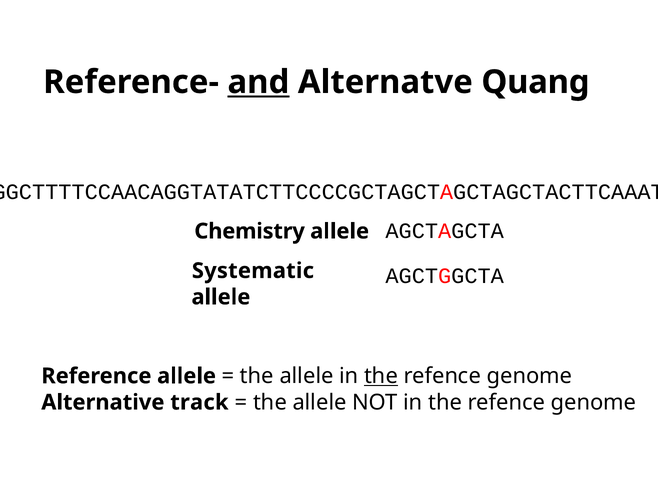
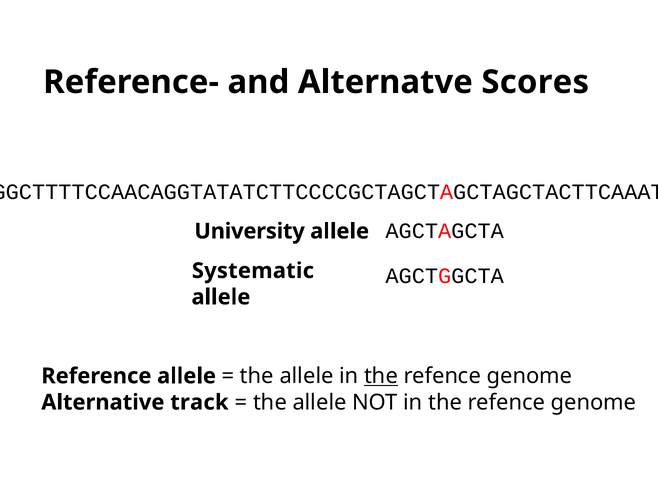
and underline: present -> none
Quang: Quang -> Scores
Chemistry: Chemistry -> University
